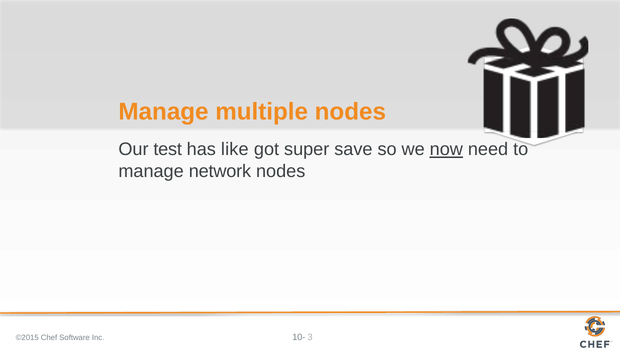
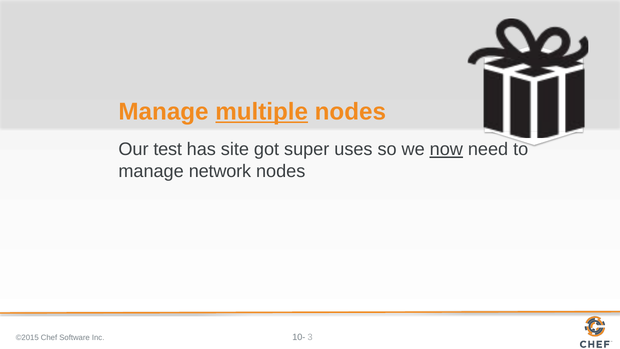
multiple underline: none -> present
like: like -> site
save: save -> uses
